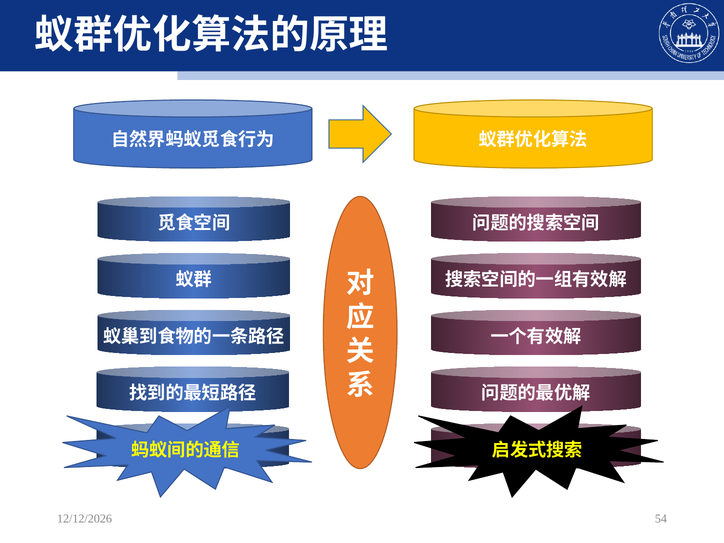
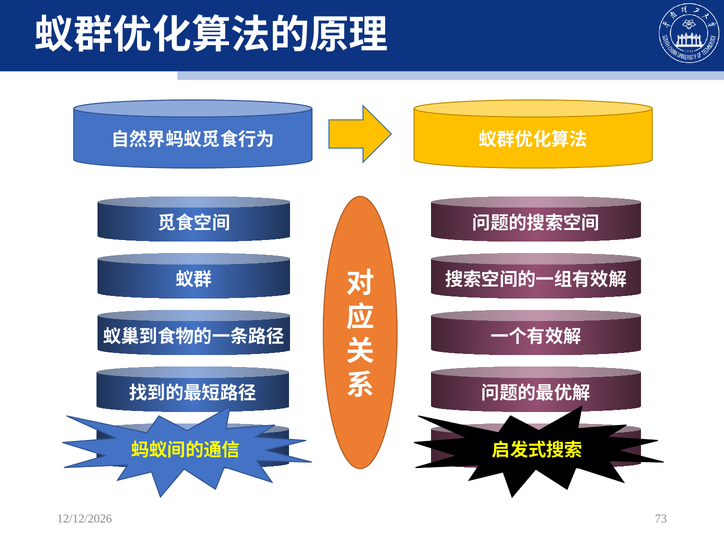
54: 54 -> 73
